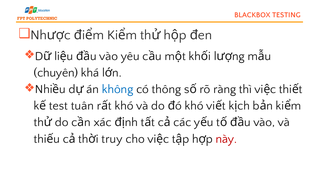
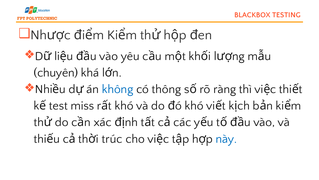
tuân: tuân -> miss
truy: truy -> trúc
này colour: red -> blue
